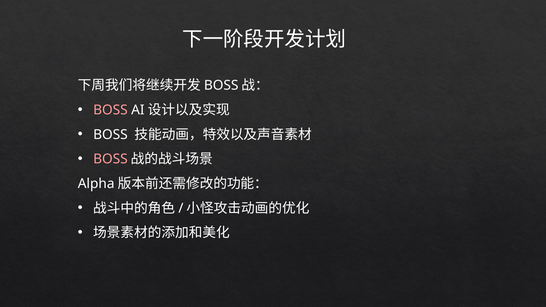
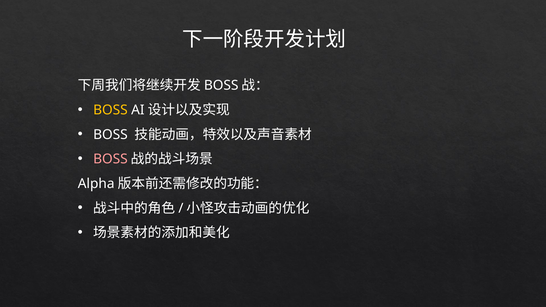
BOSS at (110, 110) colour: pink -> yellow
